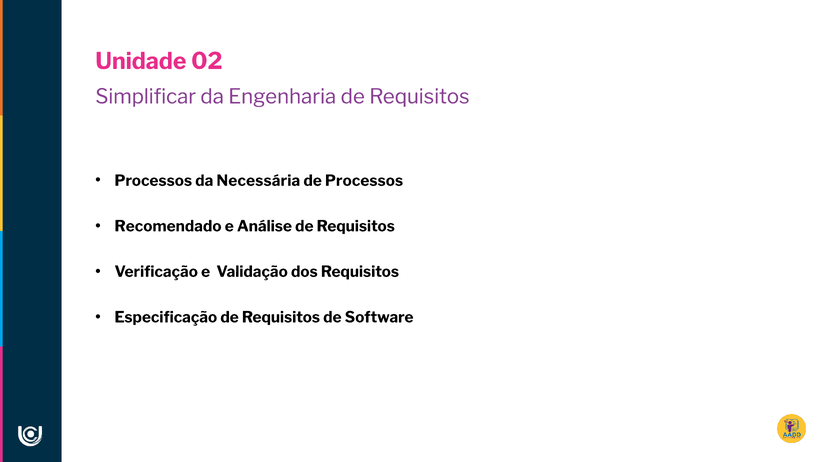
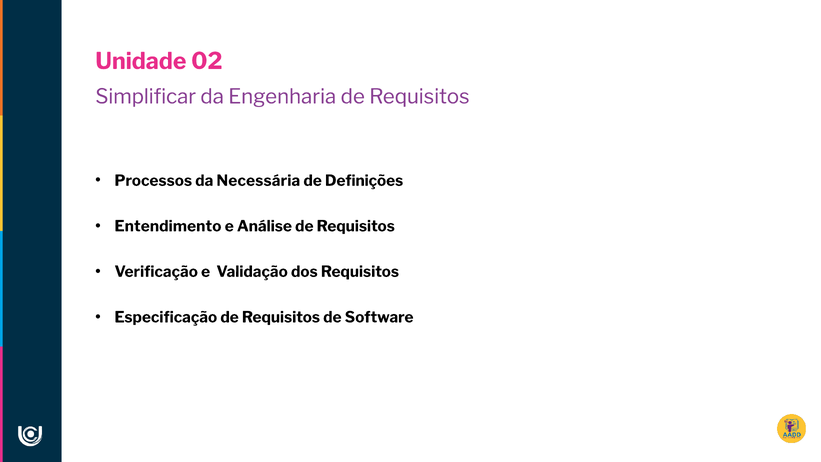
de Processos: Processos -> Definições
Recomendado: Recomendado -> Entendimento
